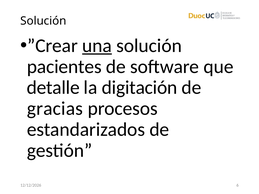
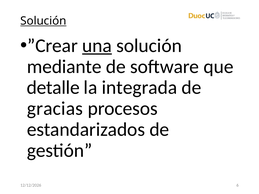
Solución at (43, 21) underline: none -> present
pacientes: pacientes -> mediante
digitación: digitación -> integrada
